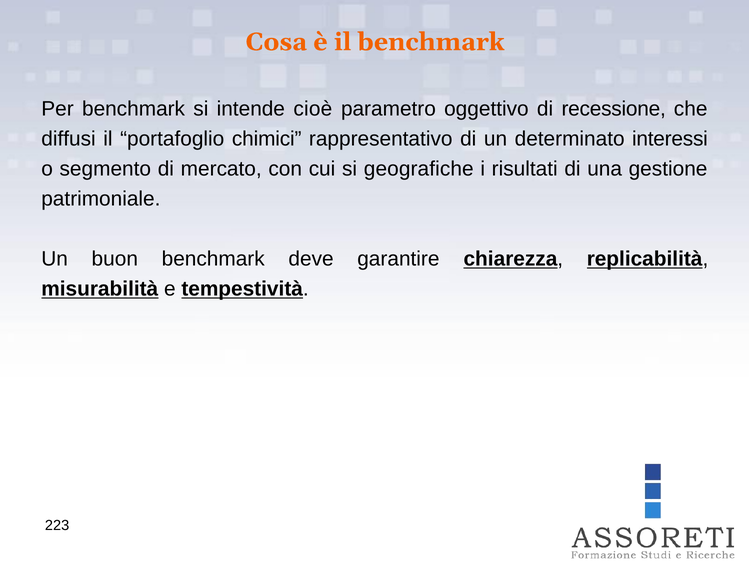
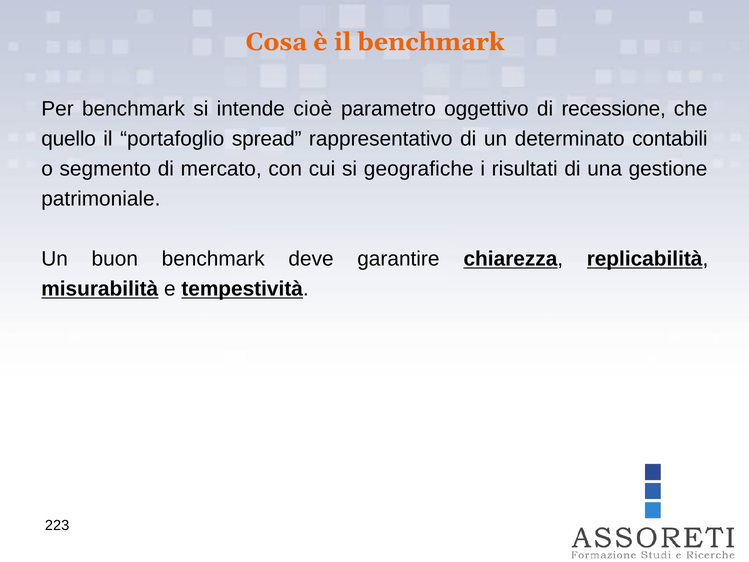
diffusi: diffusi -> quello
chimici: chimici -> spread
interessi: interessi -> contabili
